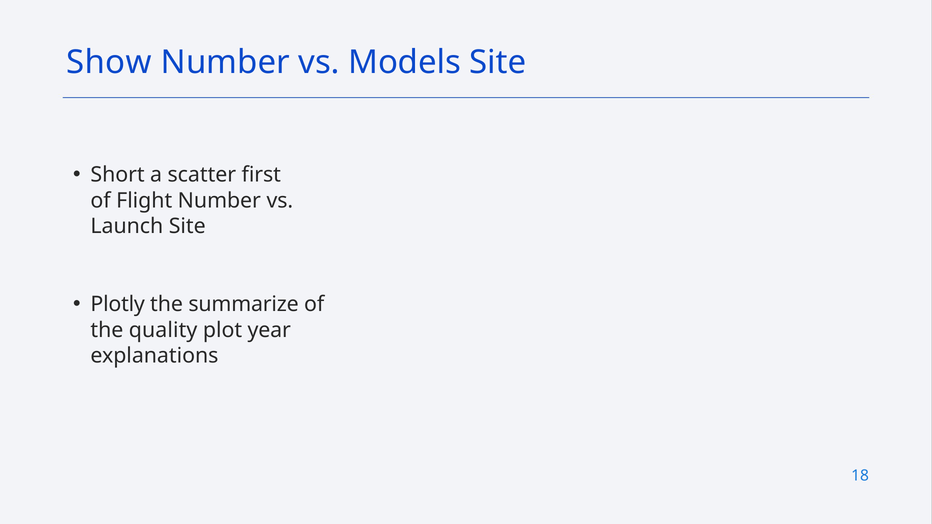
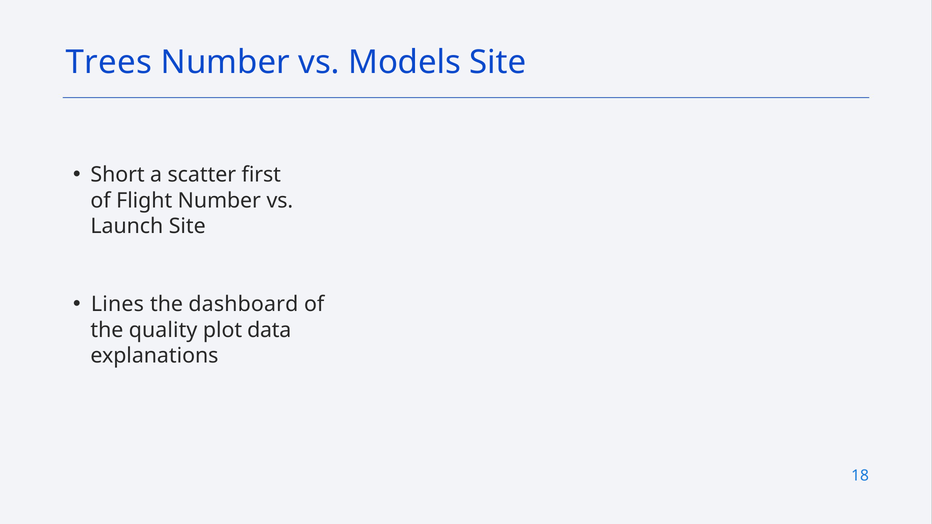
Show: Show -> Trees
Plotly: Plotly -> Lines
summarize: summarize -> dashboard
year: year -> data
